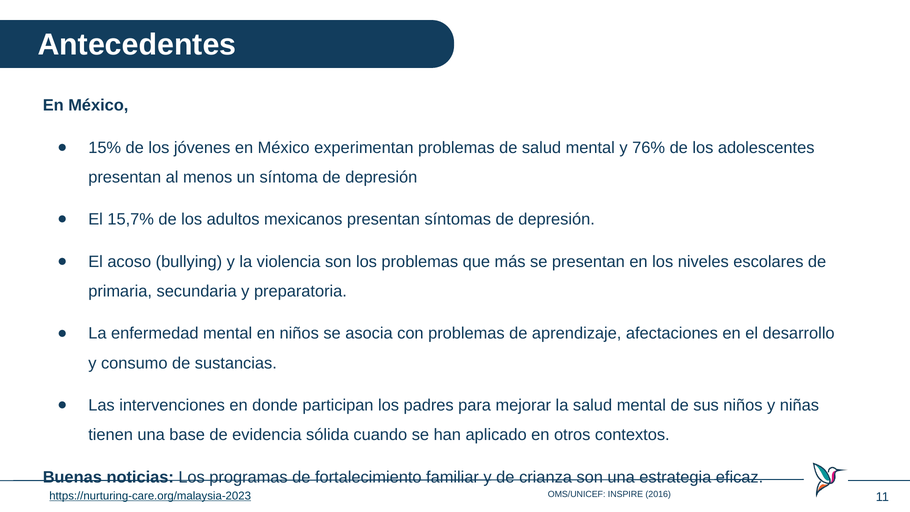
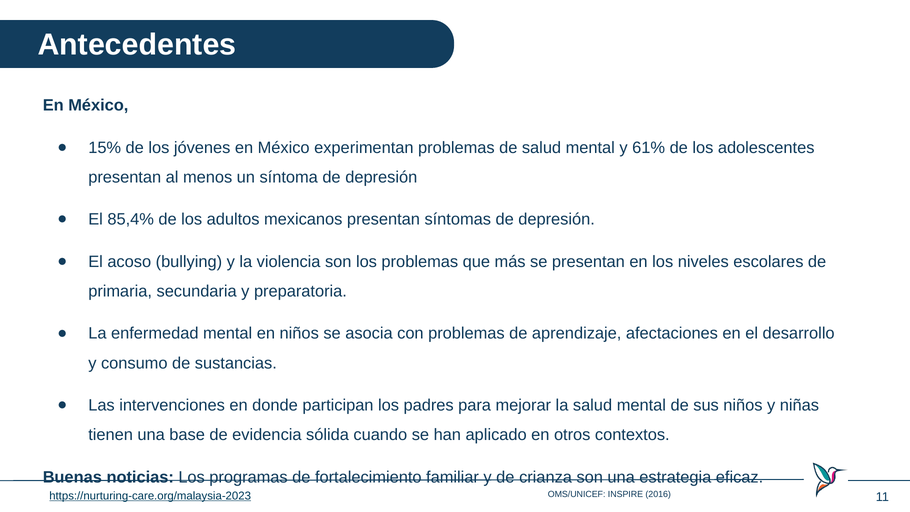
76%: 76% -> 61%
15,7%: 15,7% -> 85,4%
